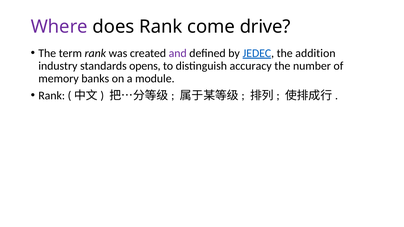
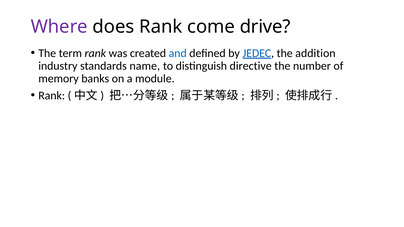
and colour: purple -> blue
opens: opens -> name
accuracy: accuracy -> directive
